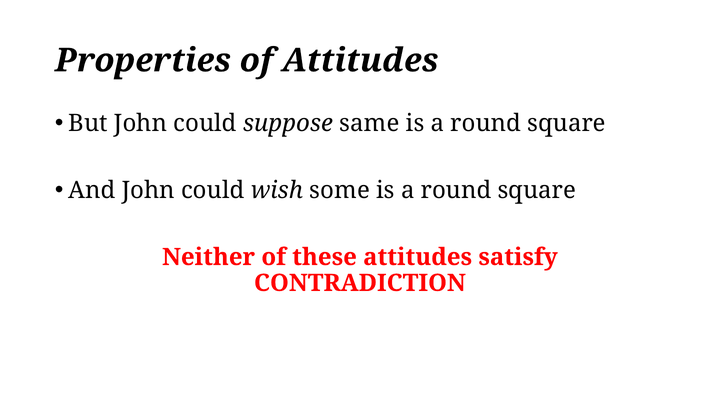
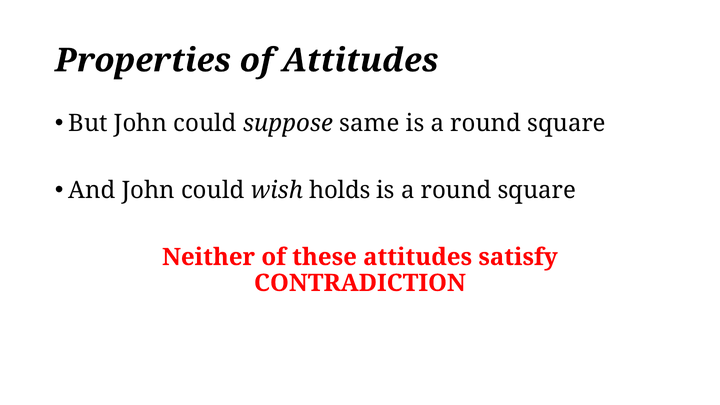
some: some -> holds
